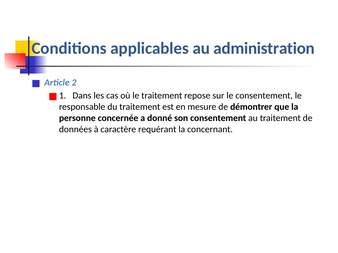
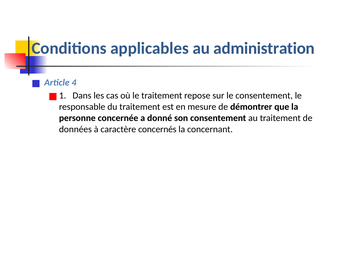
2: 2 -> 4
requérant: requérant -> concernés
